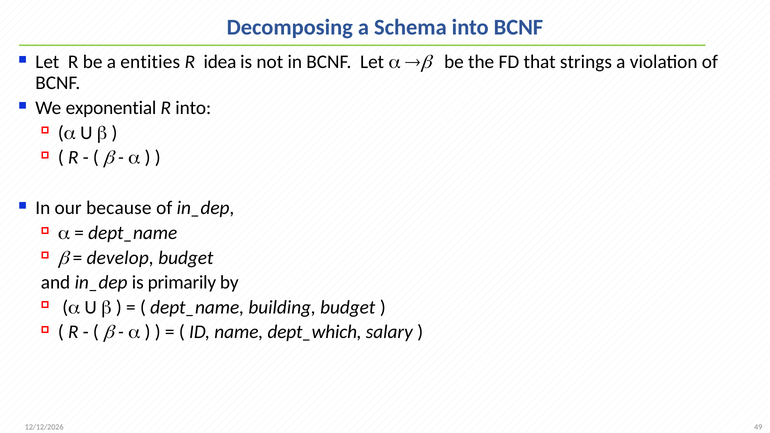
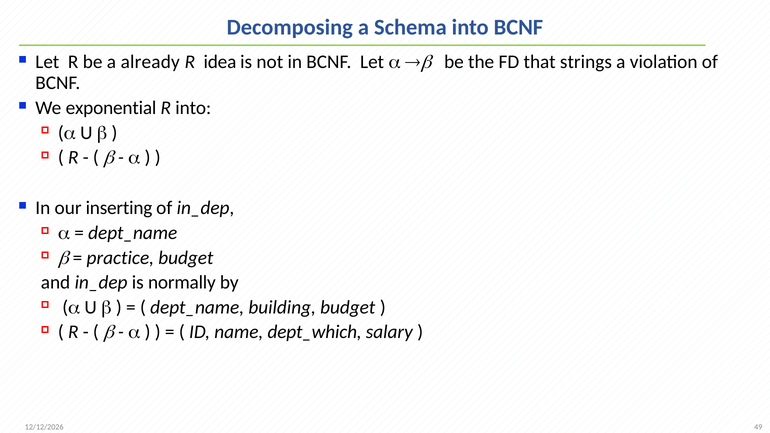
entities: entities -> already
because: because -> inserting
develop: develop -> practice
primarily: primarily -> normally
